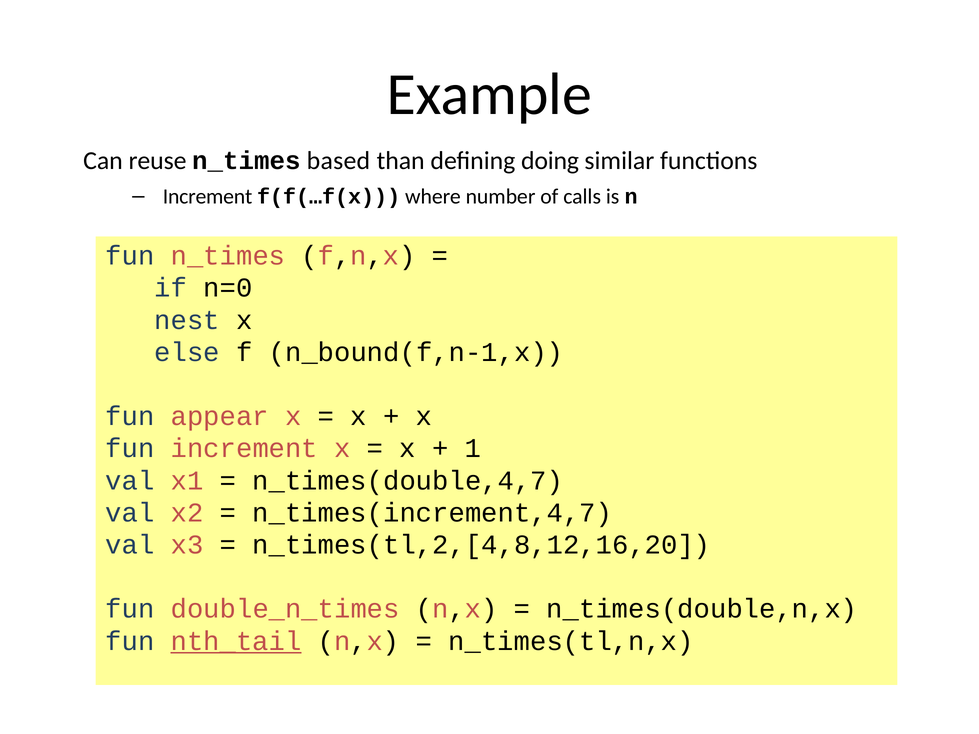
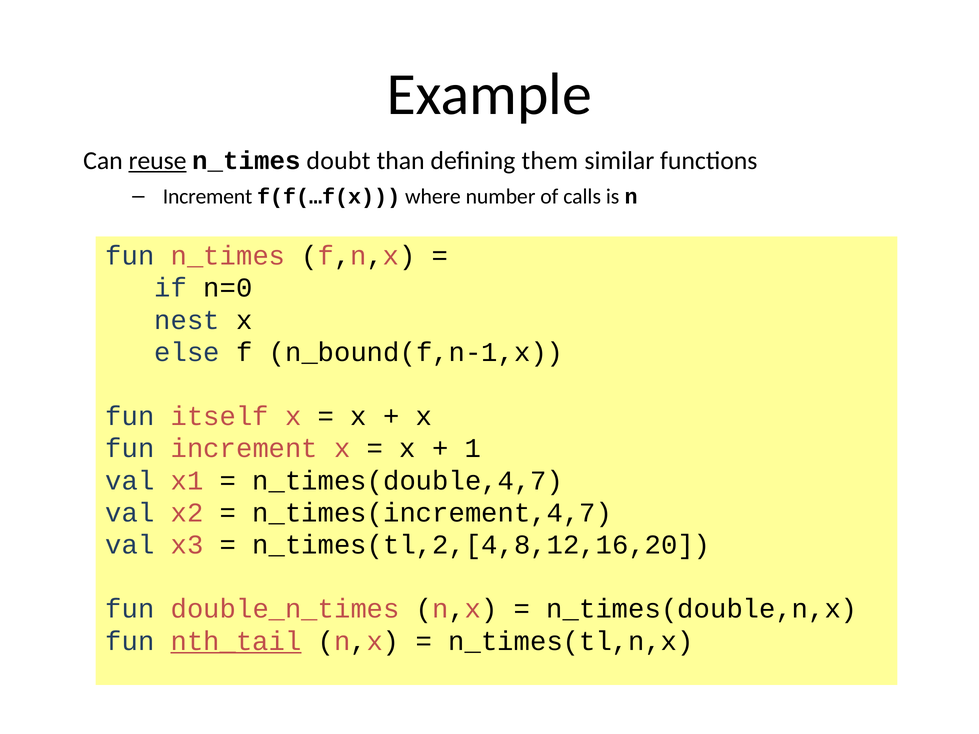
reuse underline: none -> present
based: based -> doubt
doing: doing -> them
appear: appear -> itself
